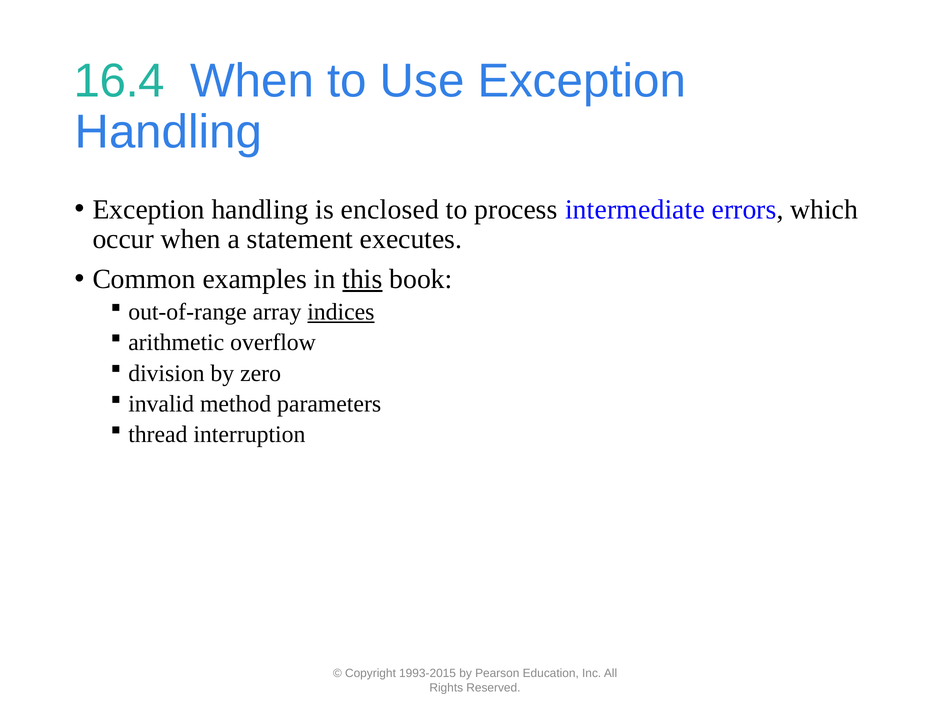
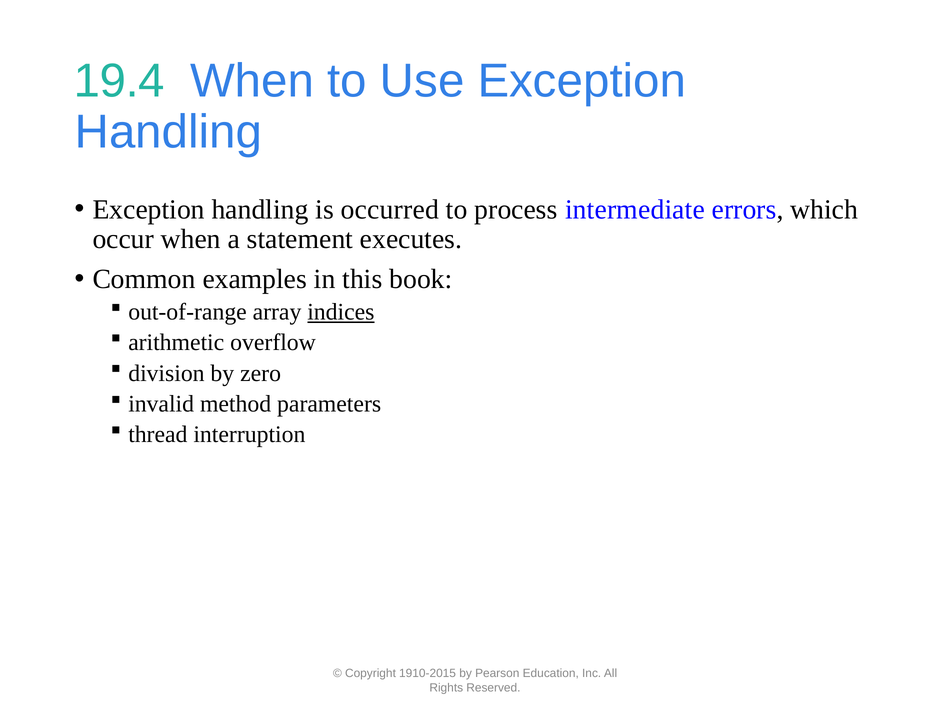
16.4: 16.4 -> 19.4
enclosed: enclosed -> occurred
this underline: present -> none
1993-2015: 1993-2015 -> 1910-2015
